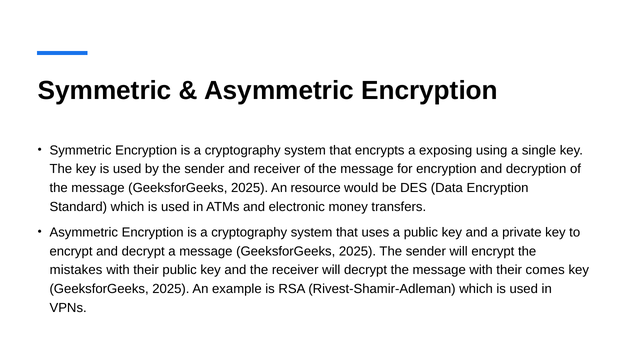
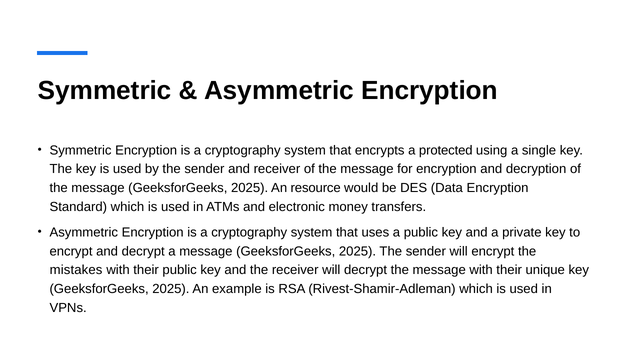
exposing: exposing -> protected
comes: comes -> unique
